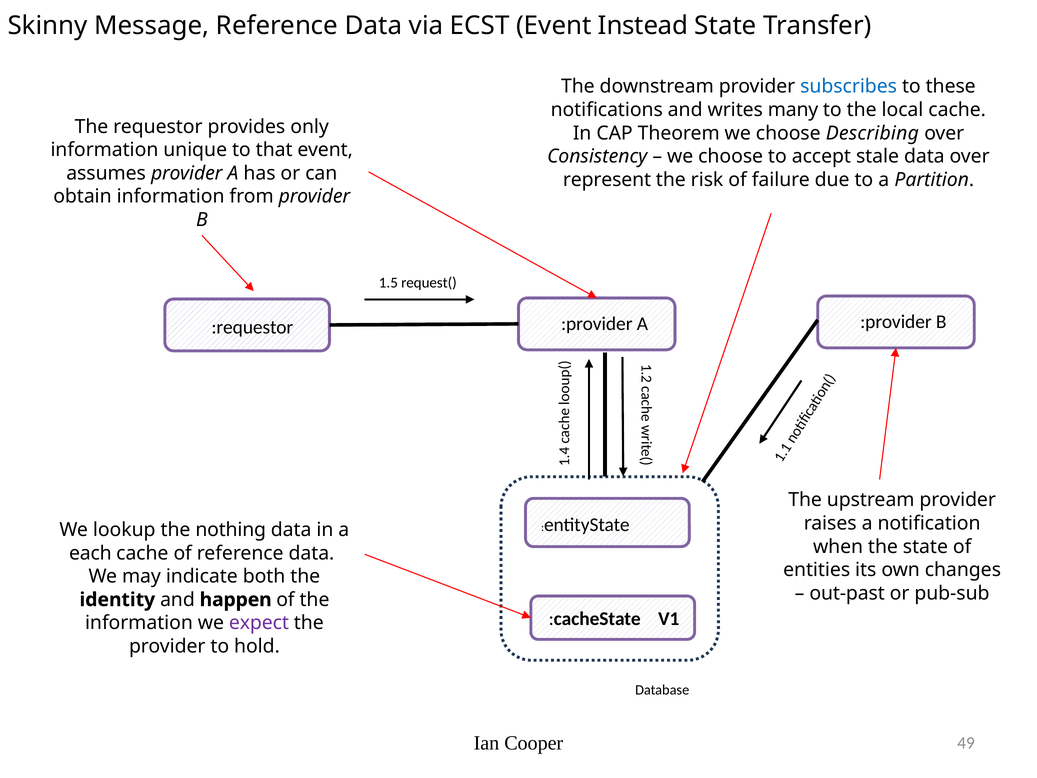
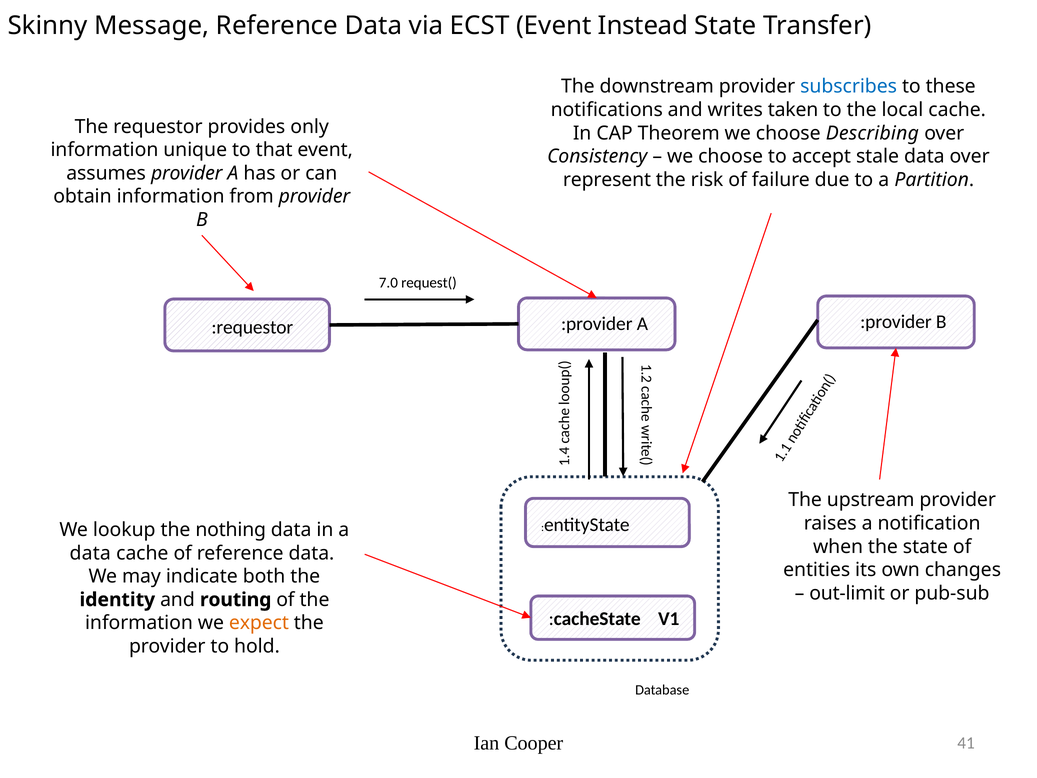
many: many -> taken
1.5: 1.5 -> 7.0
each at (90, 553): each -> data
out-past: out-past -> out-limit
happen: happen -> routing
expect colour: purple -> orange
49: 49 -> 41
